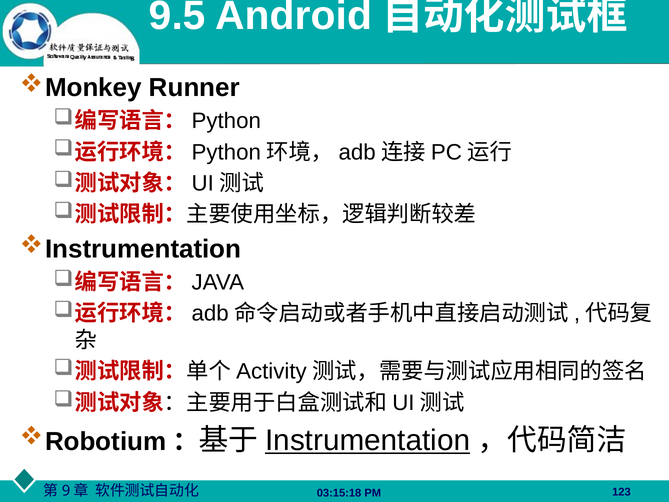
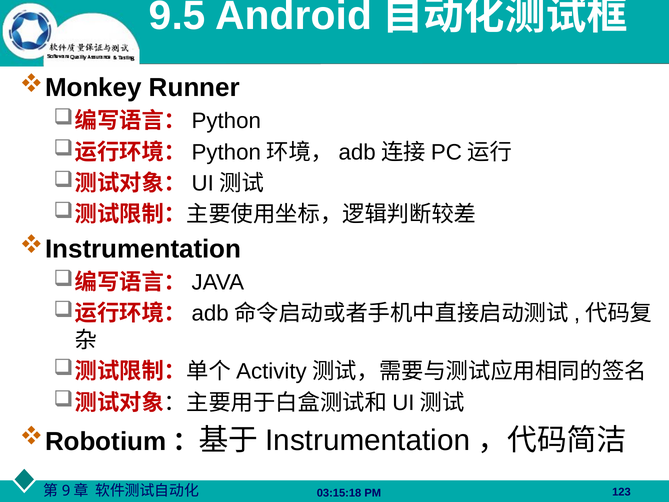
Instrumentation underline: present -> none
